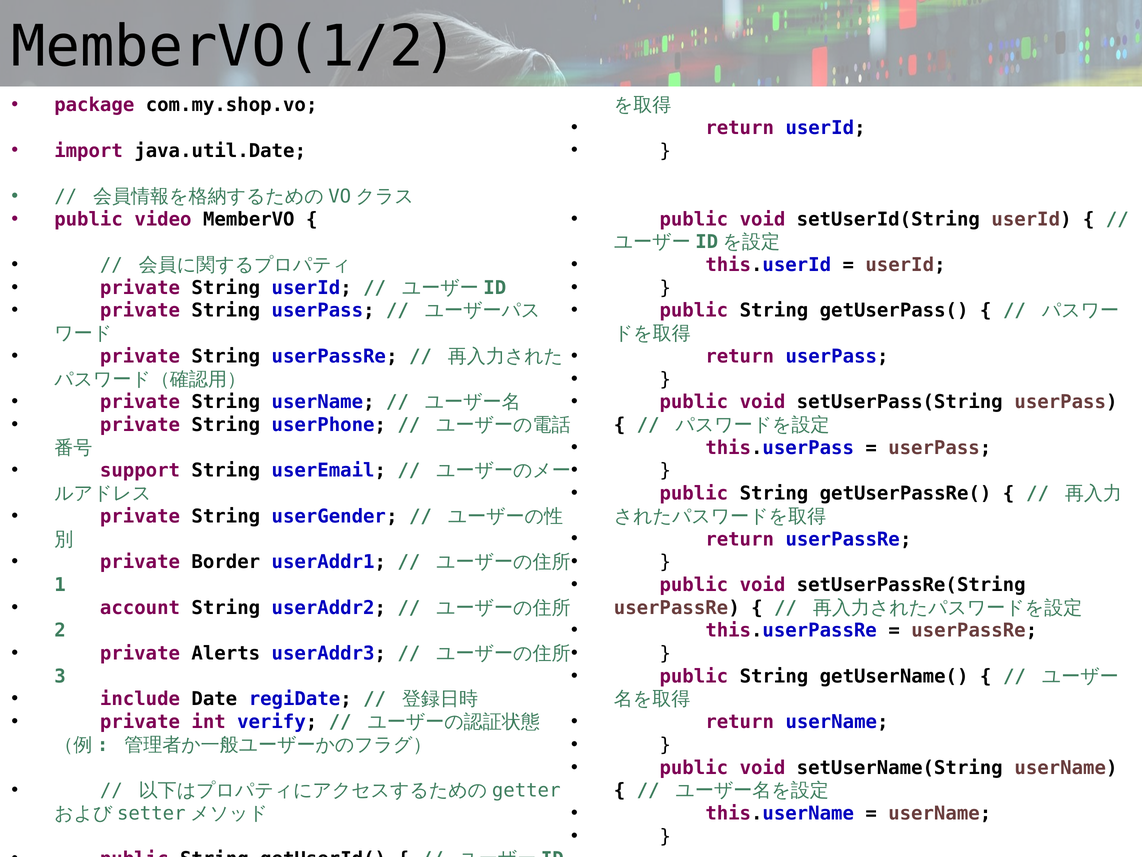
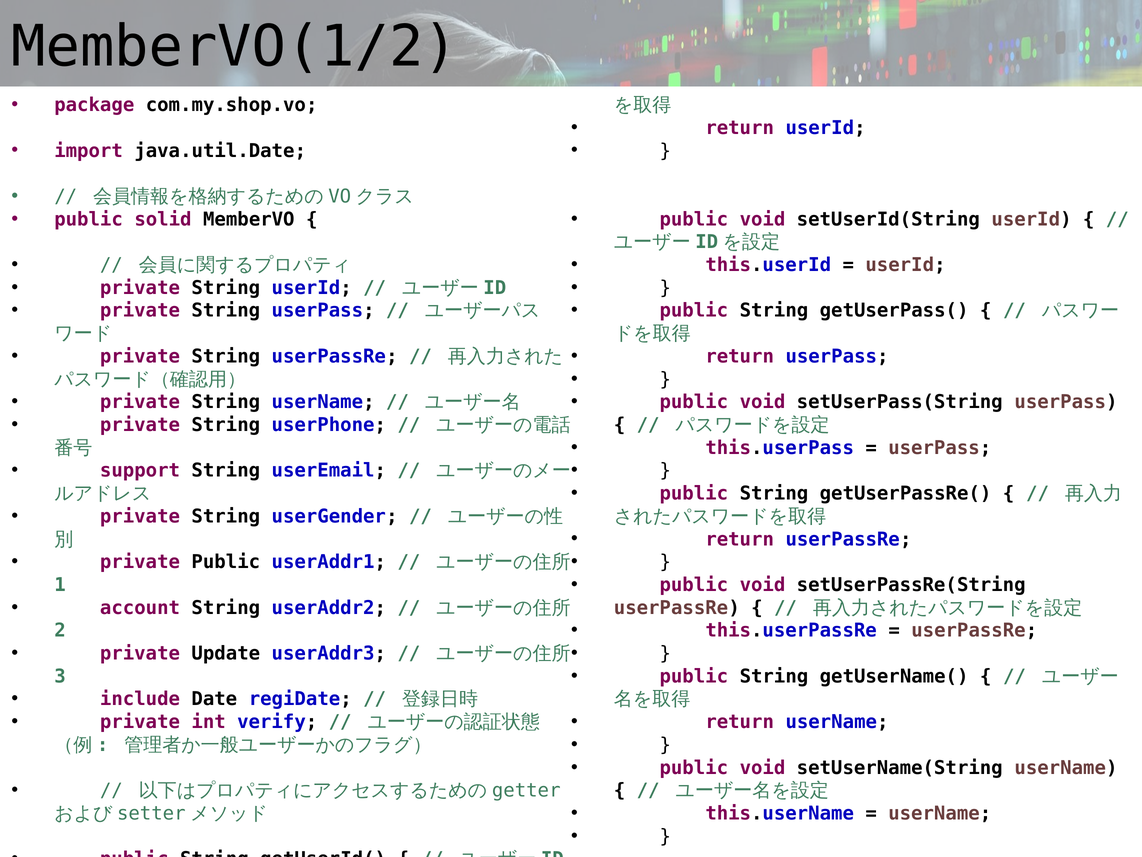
video: video -> solid
private Border: Border -> Public
Alerts: Alerts -> Update
